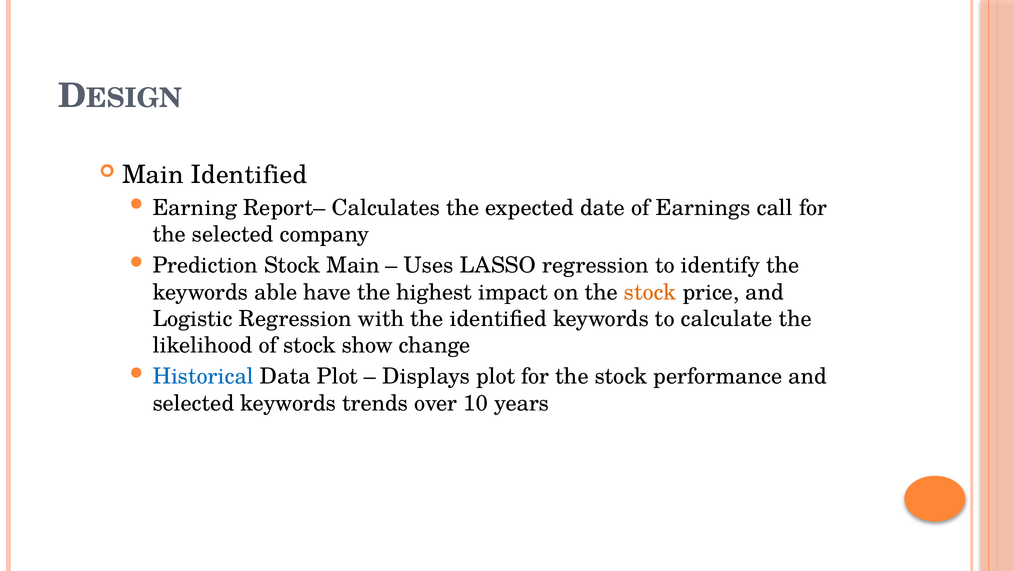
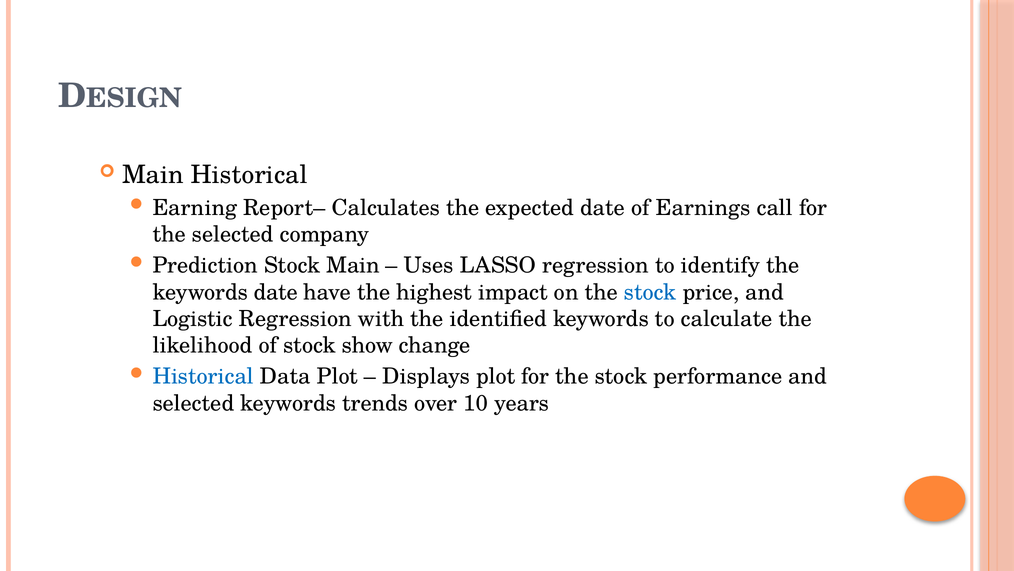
Main Identified: Identified -> Historical
keywords able: able -> date
stock at (650, 292) colour: orange -> blue
